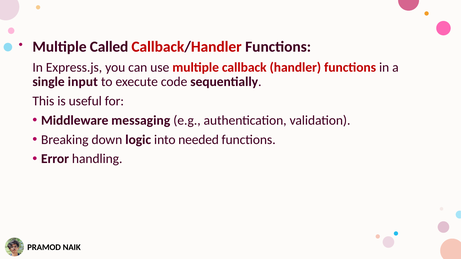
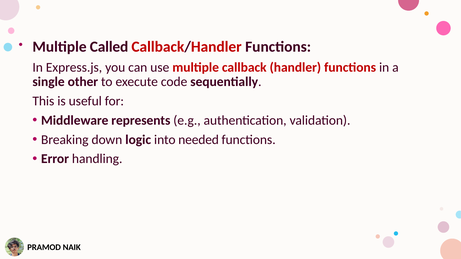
input: input -> other
messaging: messaging -> represents
